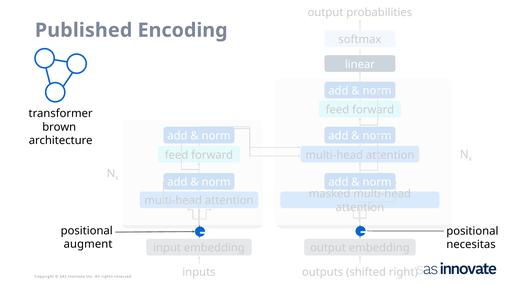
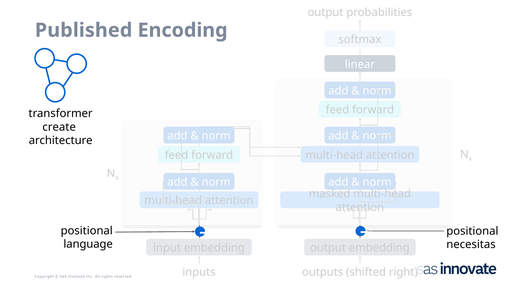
brown: brown -> create
augment: augment -> language
